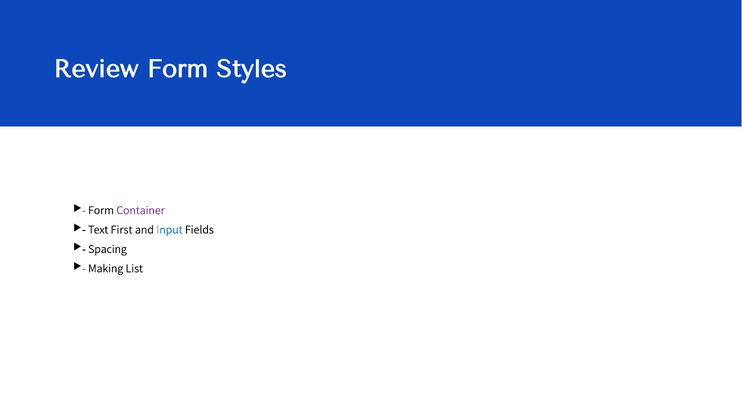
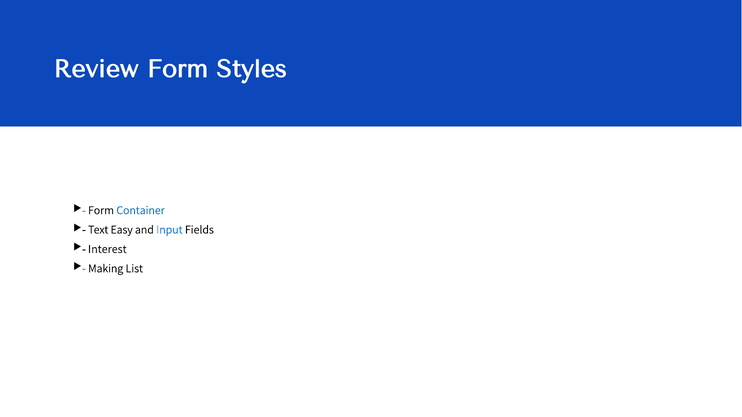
Container colour: purple -> blue
First: First -> Easy
Spacing: Spacing -> Interest
